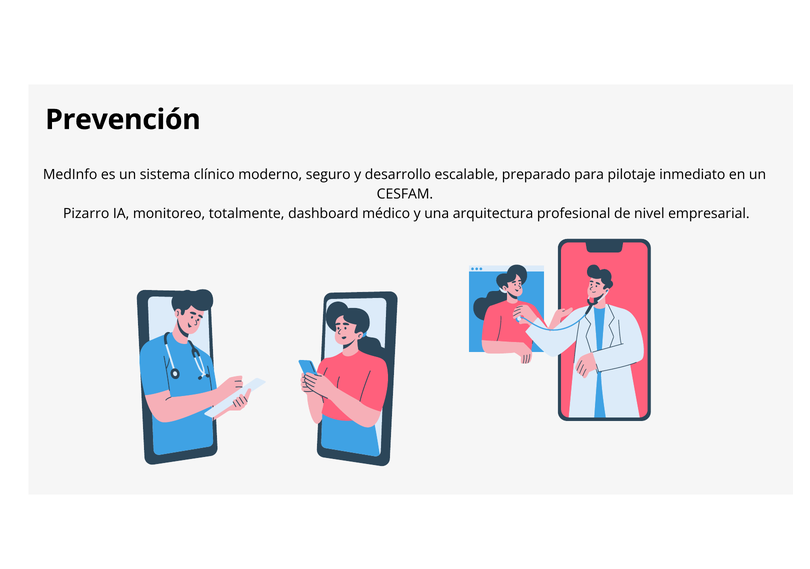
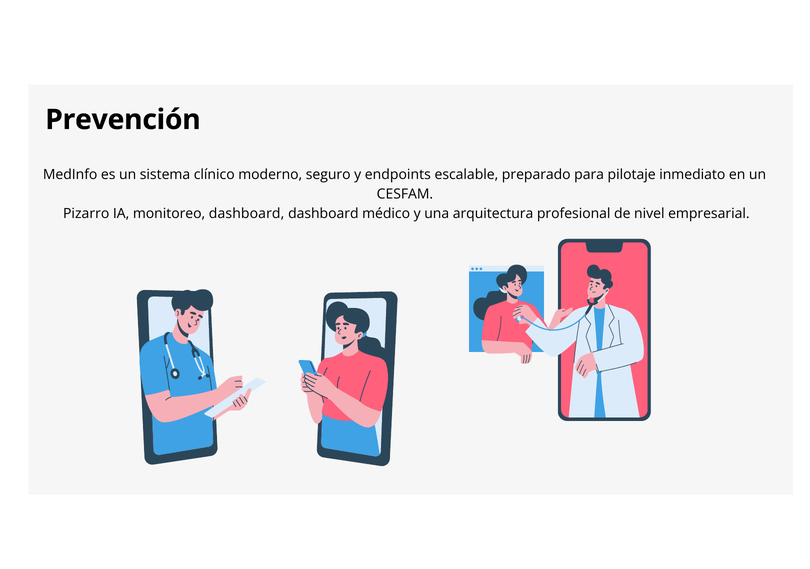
desarrollo: desarrollo -> endpoints
monitoreo totalmente: totalmente -> dashboard
